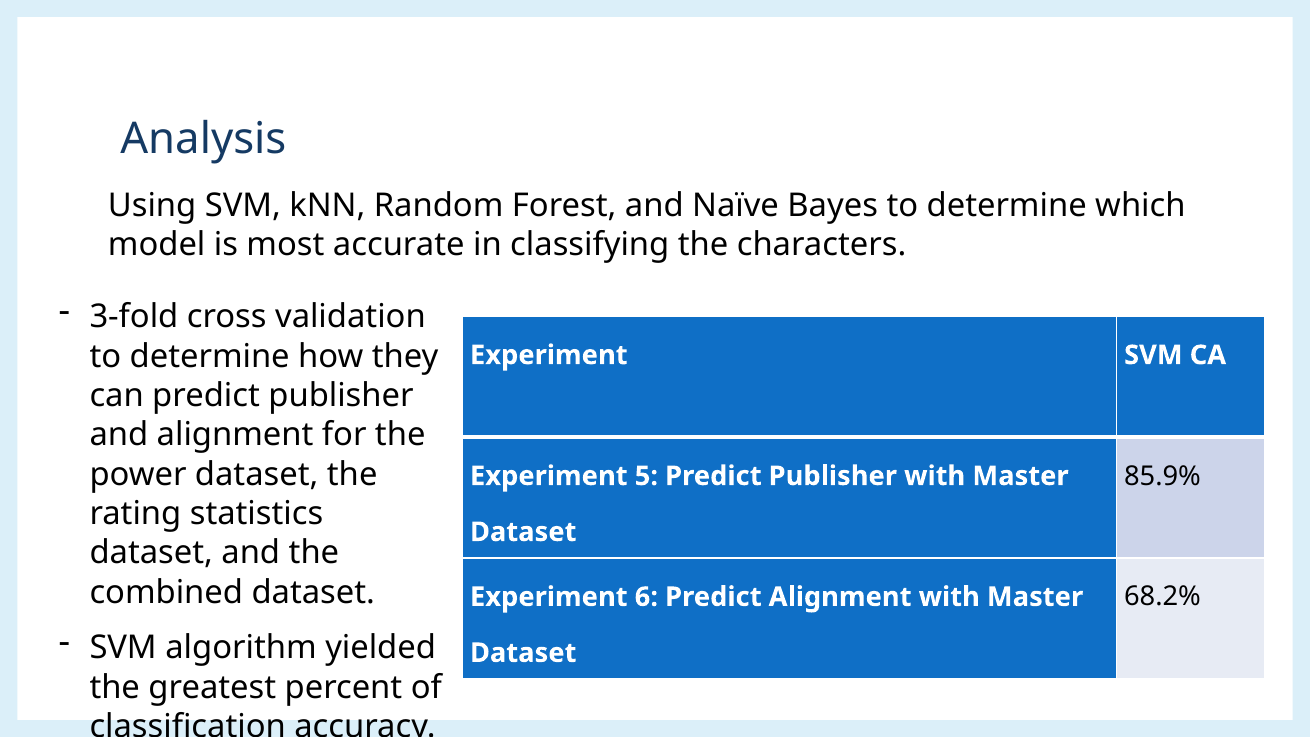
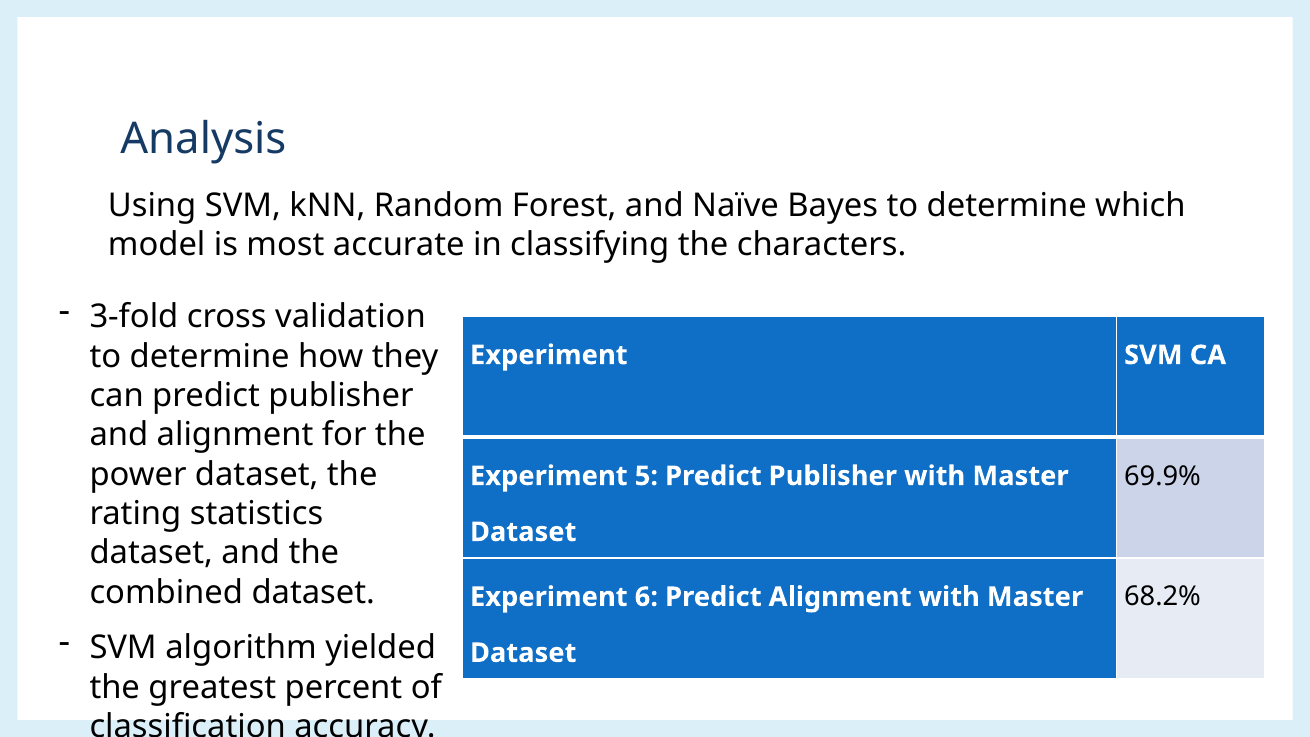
85.9%: 85.9% -> 69.9%
